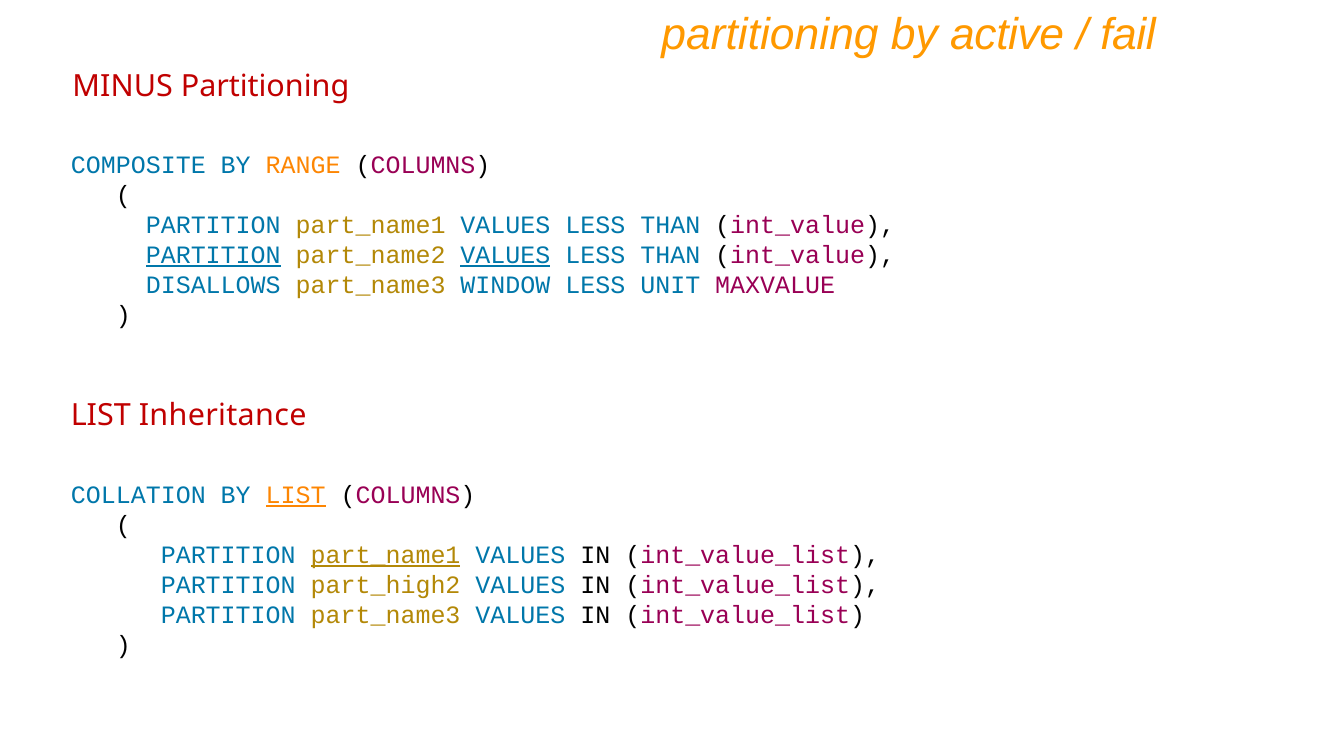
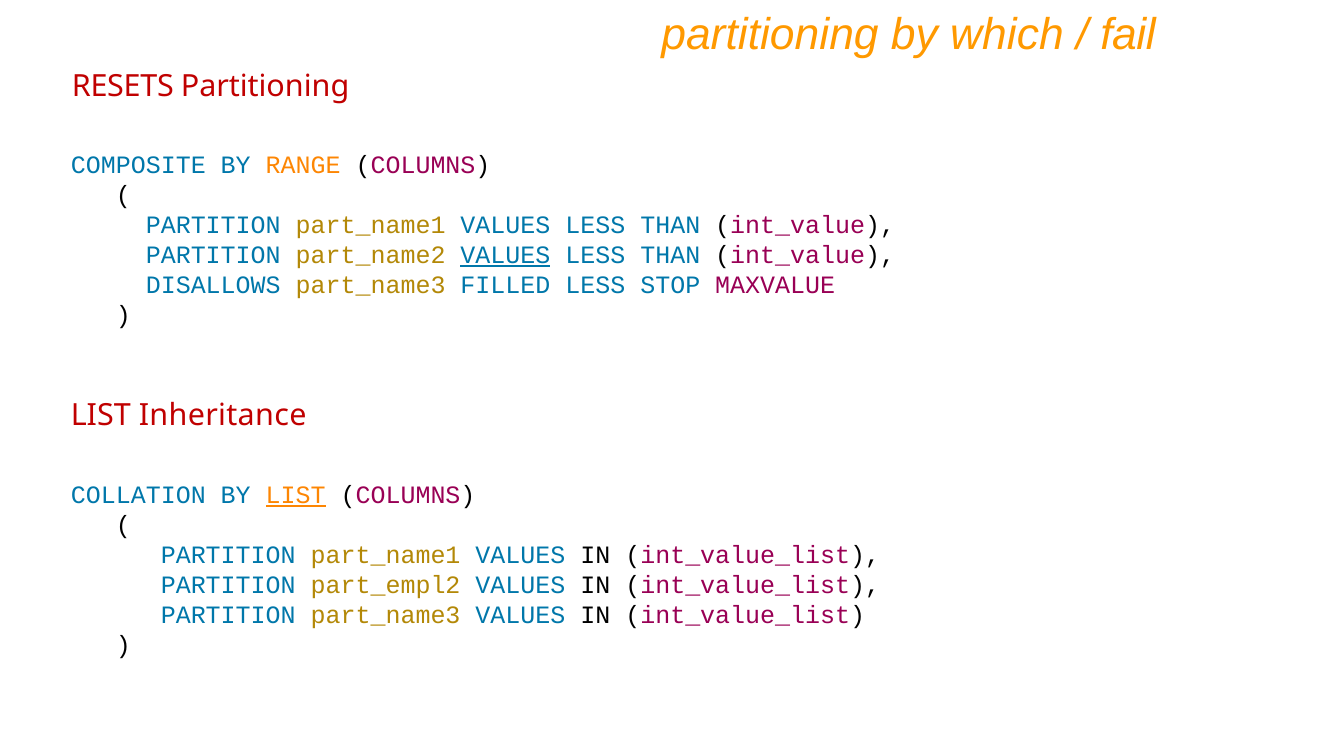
active: active -> which
MINUS: MINUS -> RESETS
PARTITION at (213, 255) underline: present -> none
WINDOW: WINDOW -> FILLED
UNIT: UNIT -> STOP
part_name1 at (386, 555) underline: present -> none
part_high2: part_high2 -> part_empl2
